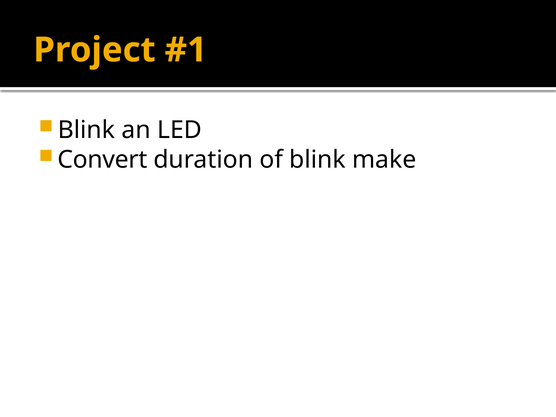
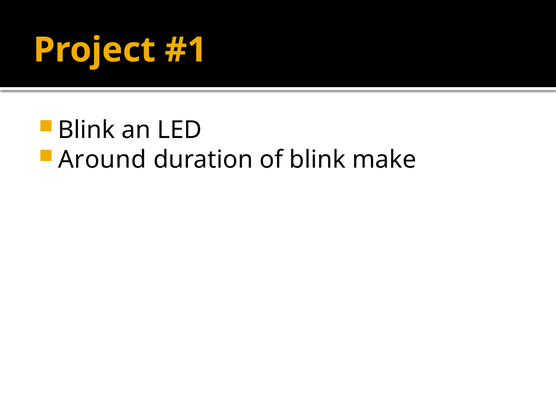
Convert: Convert -> Around
